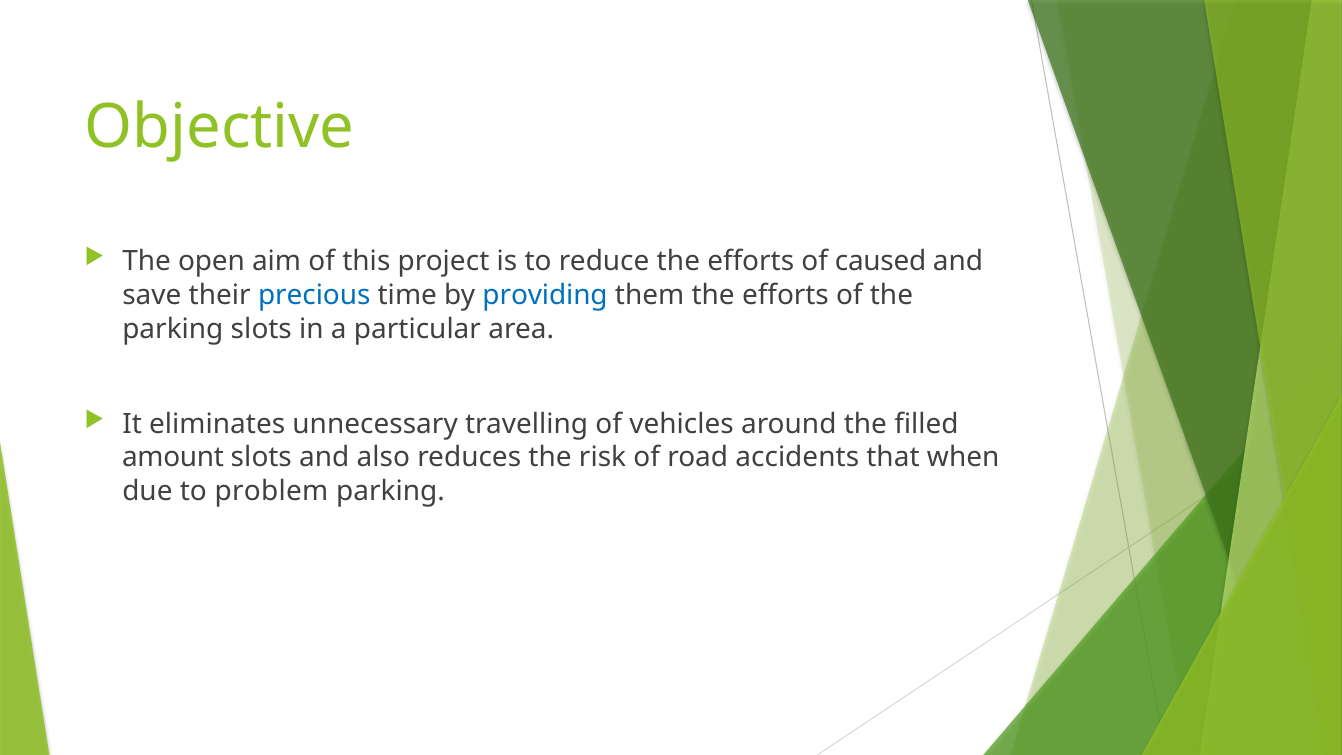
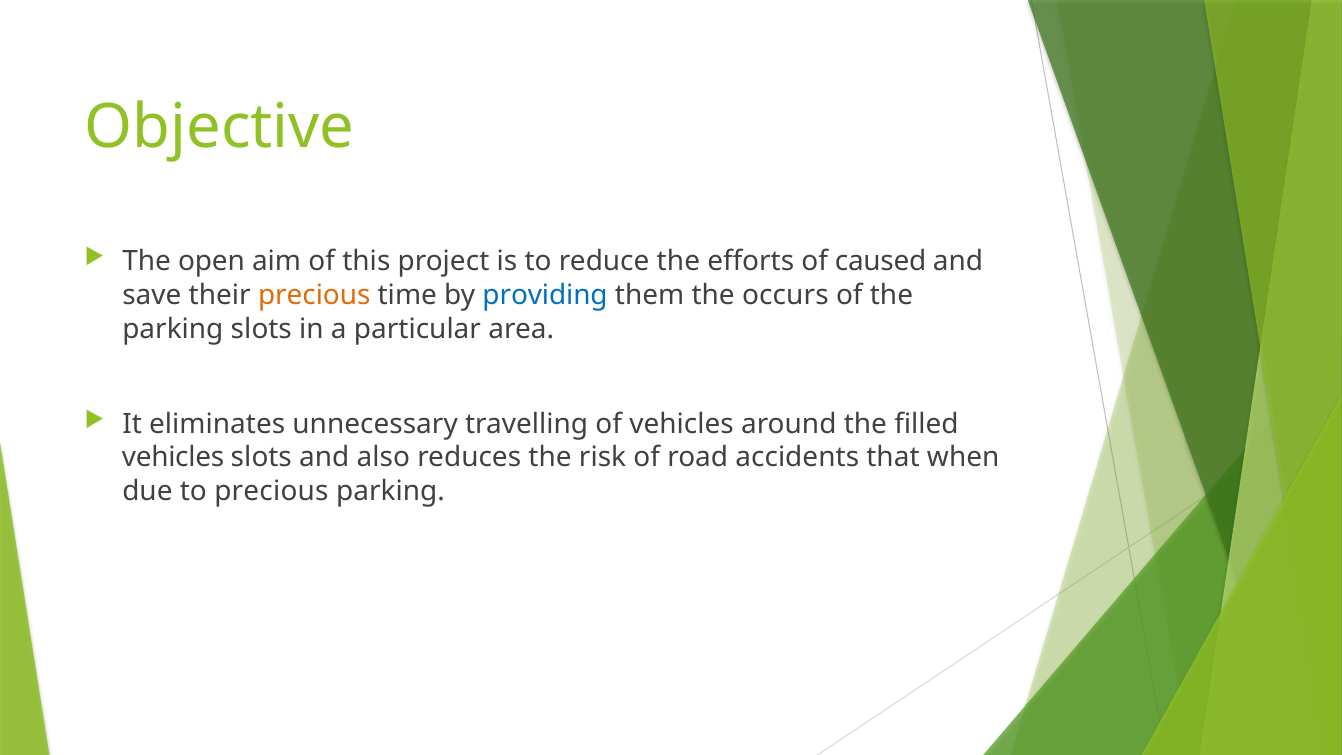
precious at (314, 295) colour: blue -> orange
them the efforts: efforts -> occurs
amount at (173, 458): amount -> vehicles
to problem: problem -> precious
